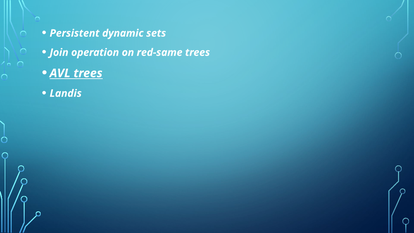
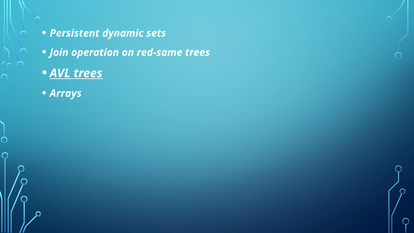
Landis: Landis -> Arrays
